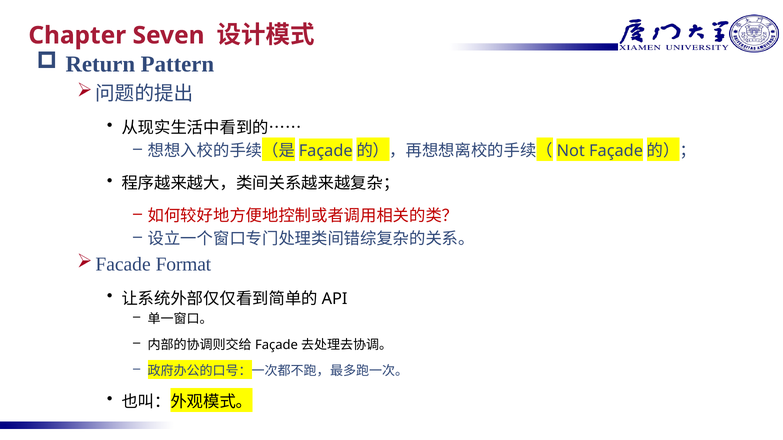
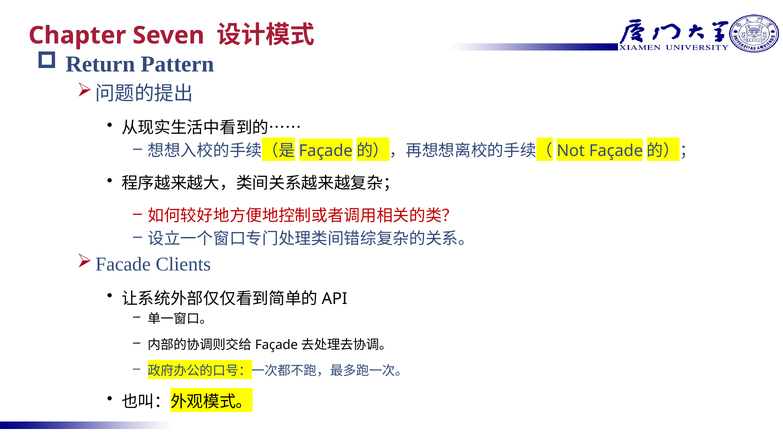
Format: Format -> Clients
